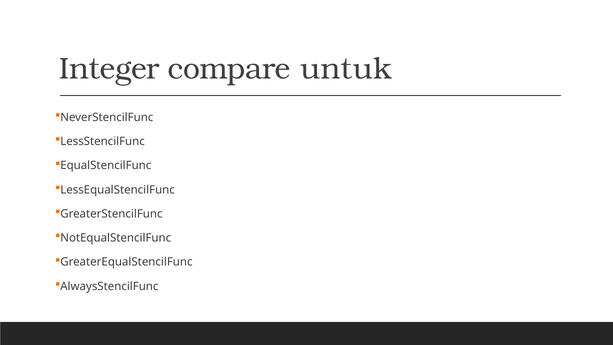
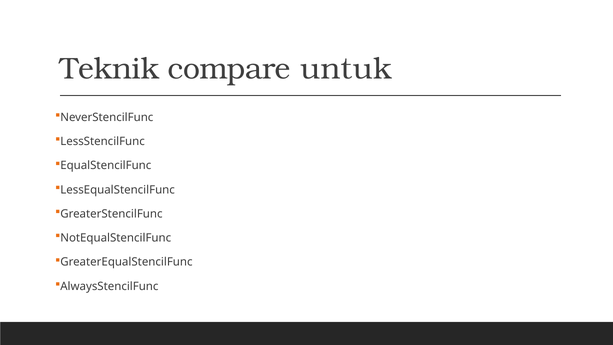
Integer: Integer -> Teknik
